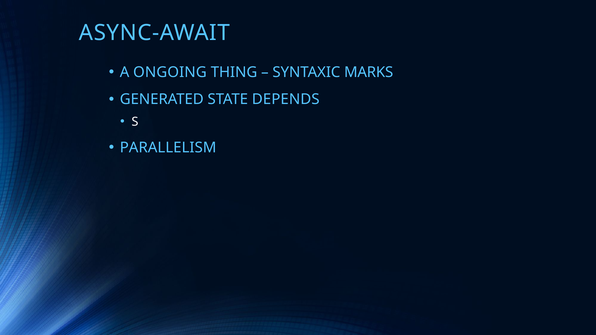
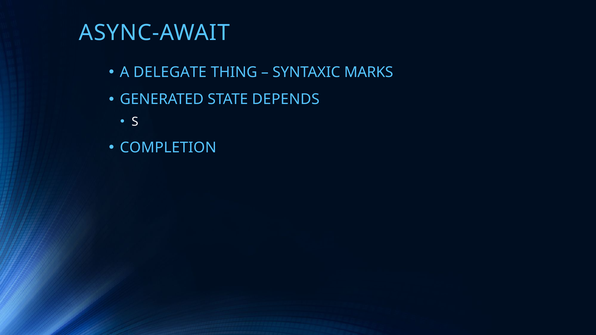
ONGOING: ONGOING -> DELEGATE
PARALLELISM: PARALLELISM -> COMPLETION
